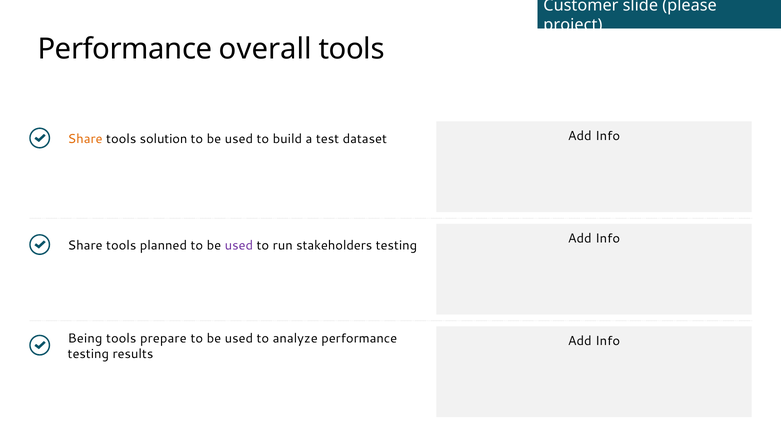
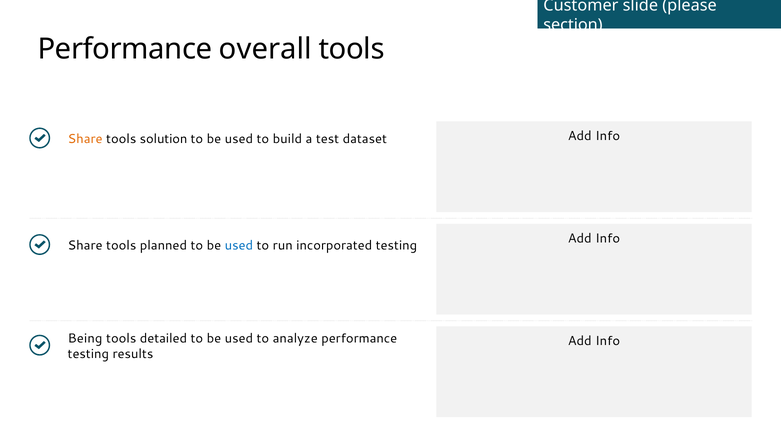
project: project -> section
used at (239, 246) colour: purple -> blue
stakeholders: stakeholders -> incorporated
prepare: prepare -> detailed
